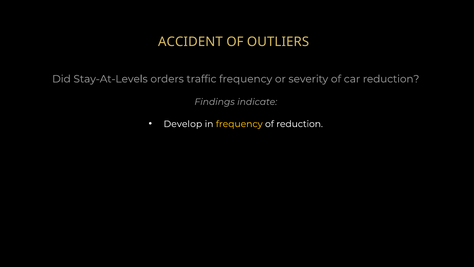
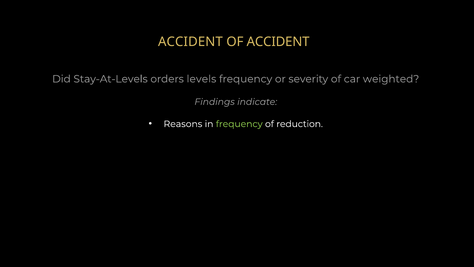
OF OUTLIERS: OUTLIERS -> ACCIDENT
traffic: traffic -> levels
car reduction: reduction -> weighted
Develop: Develop -> Reasons
frequency at (239, 124) colour: yellow -> light green
